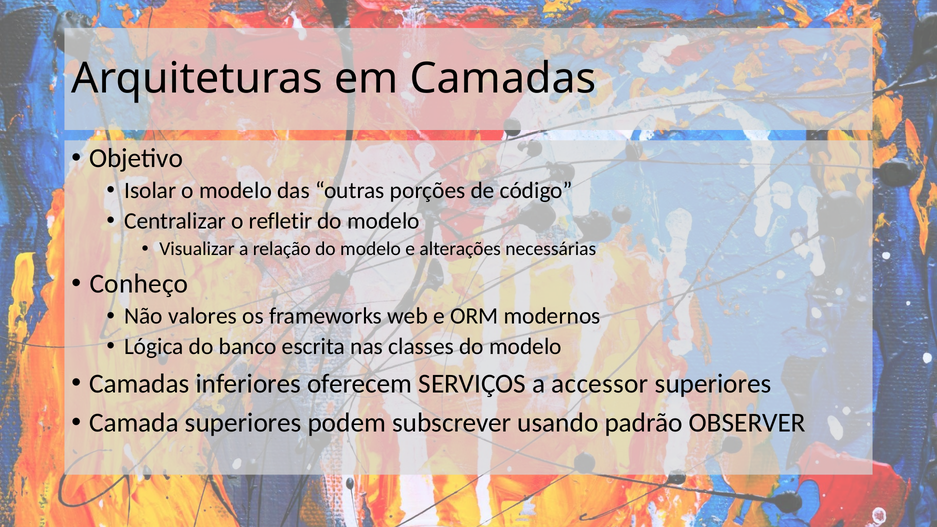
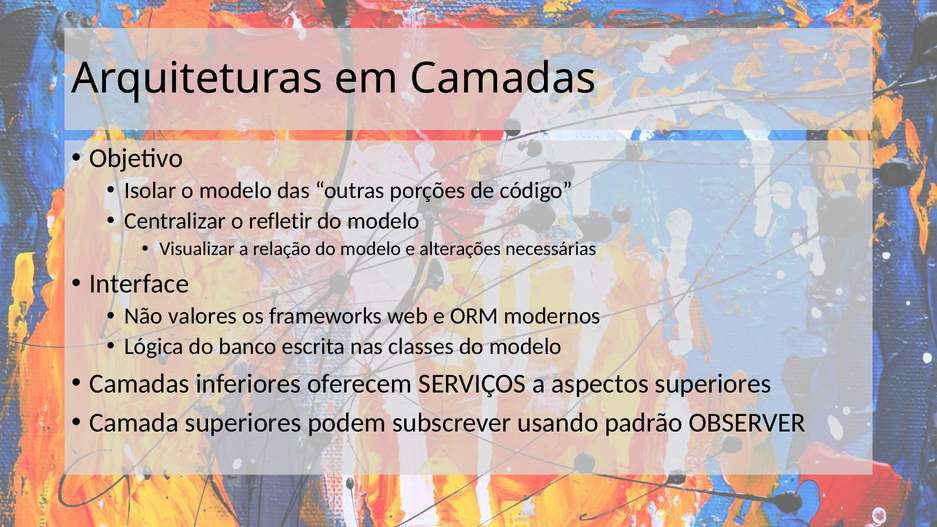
Conheço: Conheço -> Interface
accessor: accessor -> aspectos
